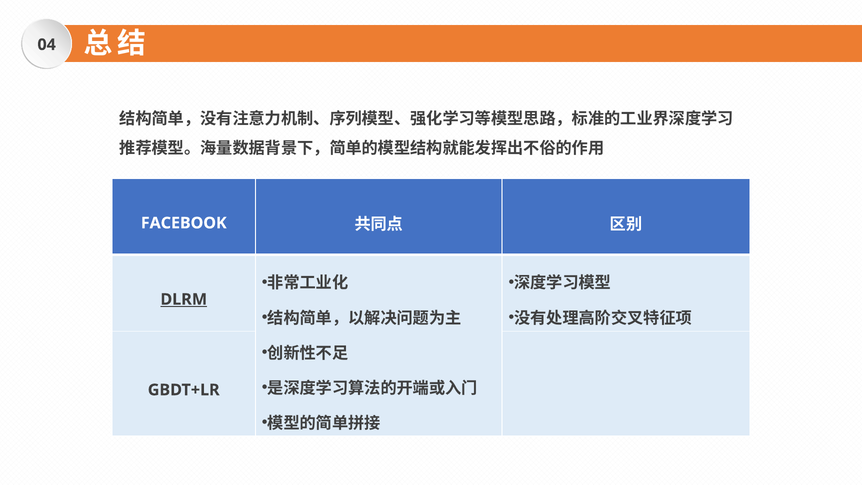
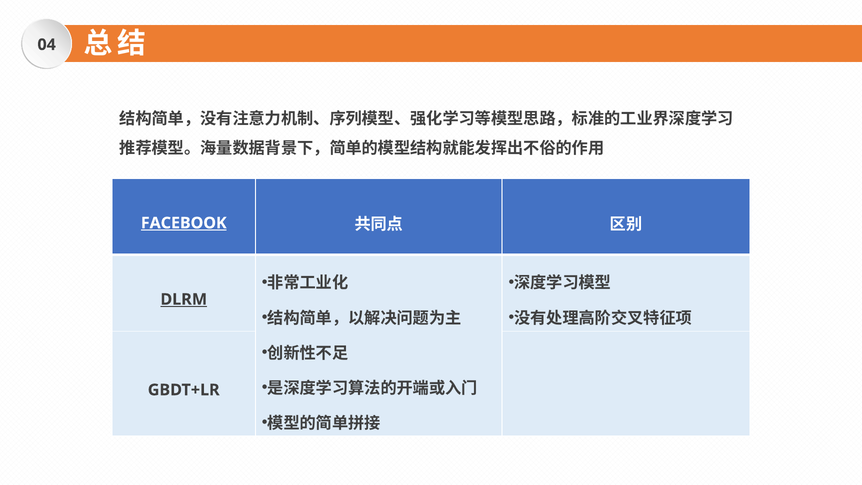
FACEBOOK underline: none -> present
